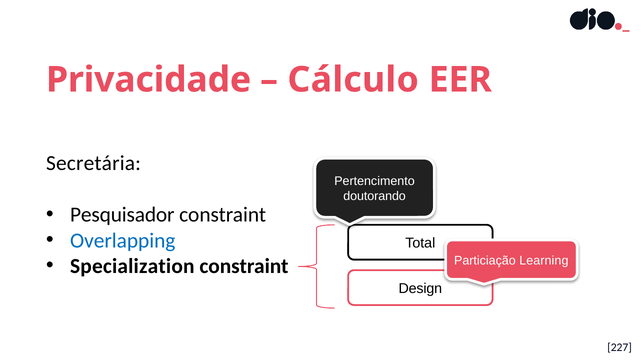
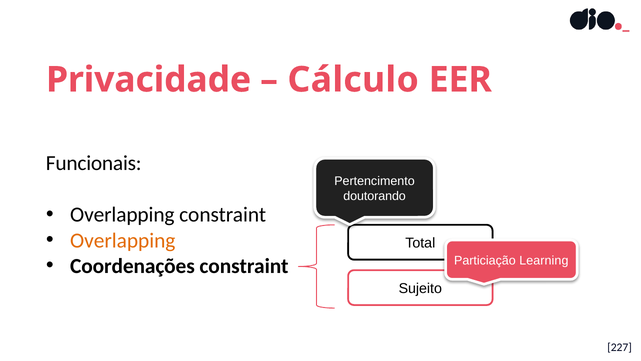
Secretária: Secretária -> Funcionais
Pesquisador at (122, 215): Pesquisador -> Overlapping
Overlapping at (123, 240) colour: blue -> orange
Specialization: Specialization -> Coordenações
Design: Design -> Sujeito
